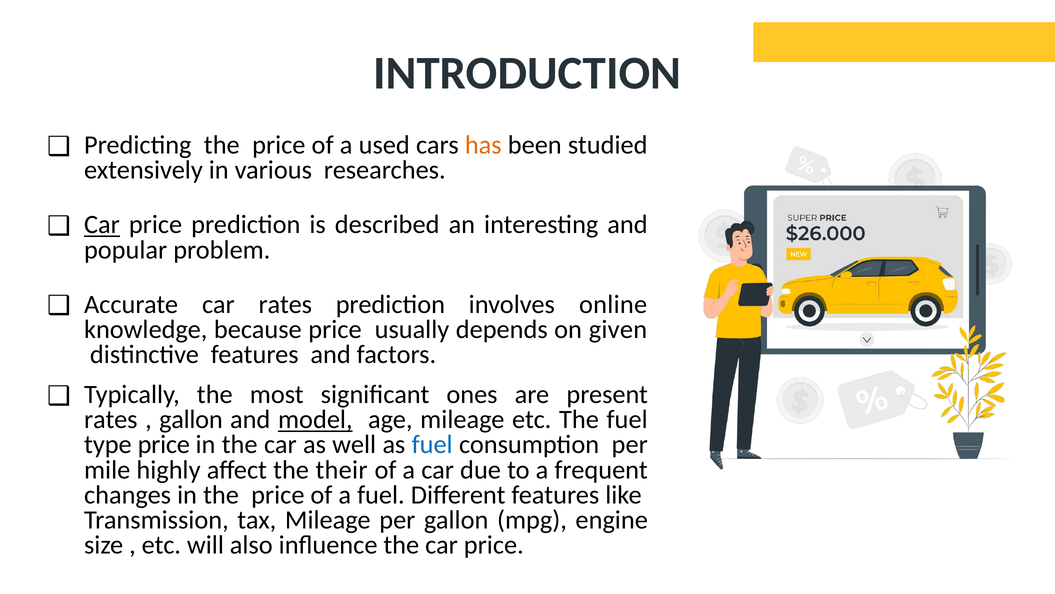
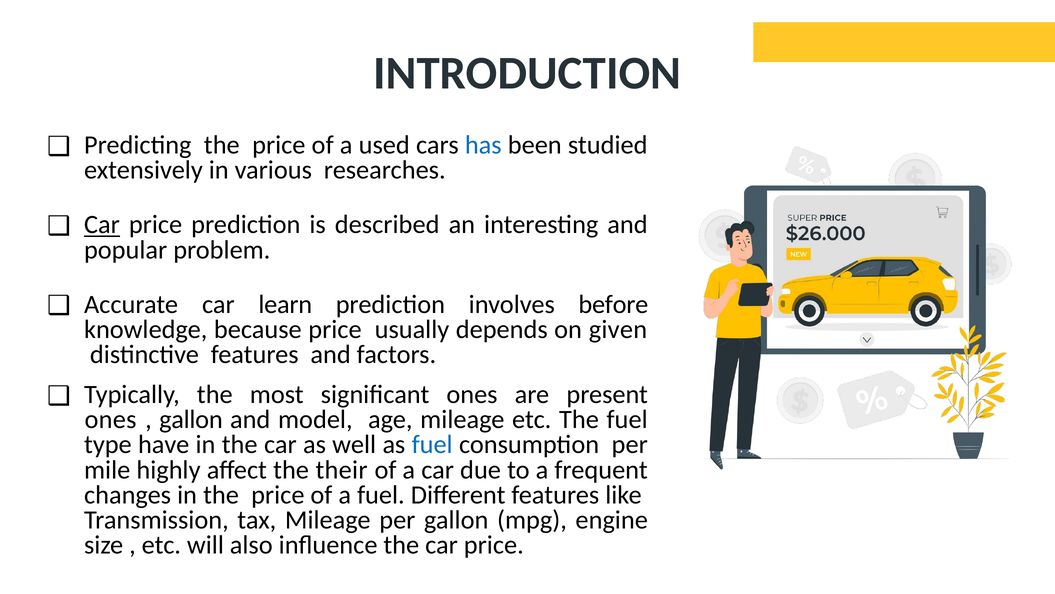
has colour: orange -> blue
car rates: rates -> learn
online: online -> before
rates at (111, 419): rates -> ones
model underline: present -> none
type price: price -> have
